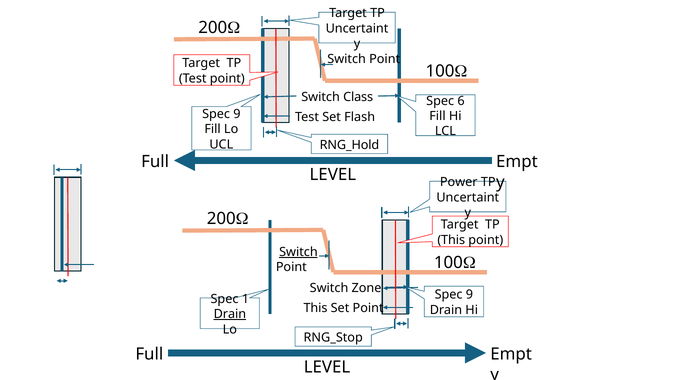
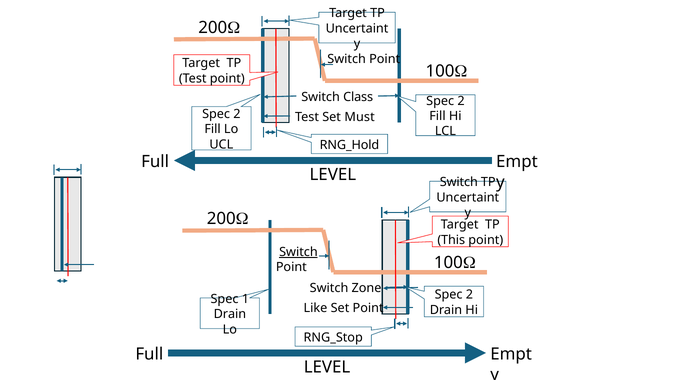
6 at (461, 101): 6 -> 2
9 at (237, 114): 9 -> 2
Flash: Flash -> Must
Power at (459, 182): Power -> Switch
9 at (469, 295): 9 -> 2
This at (316, 308): This -> Like
Drain at (230, 314) underline: present -> none
